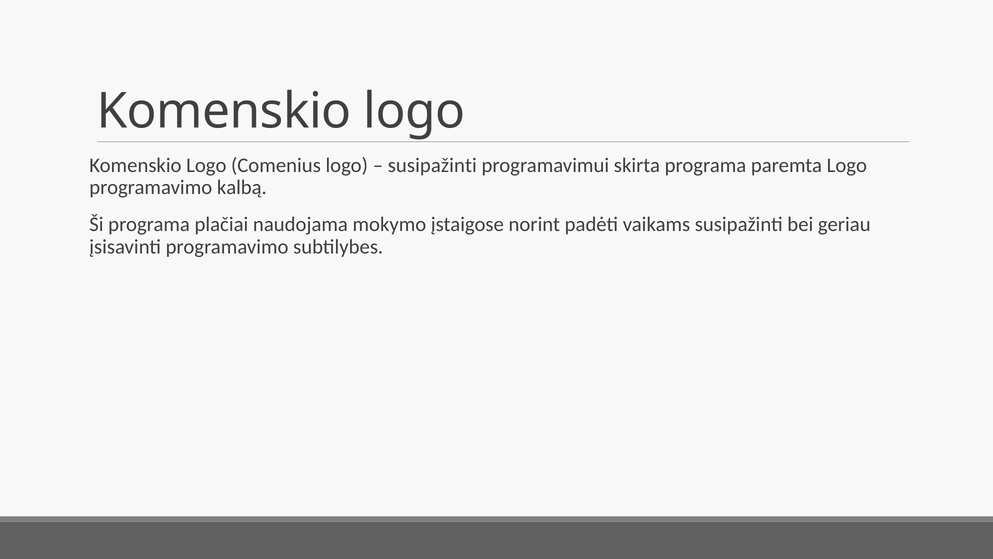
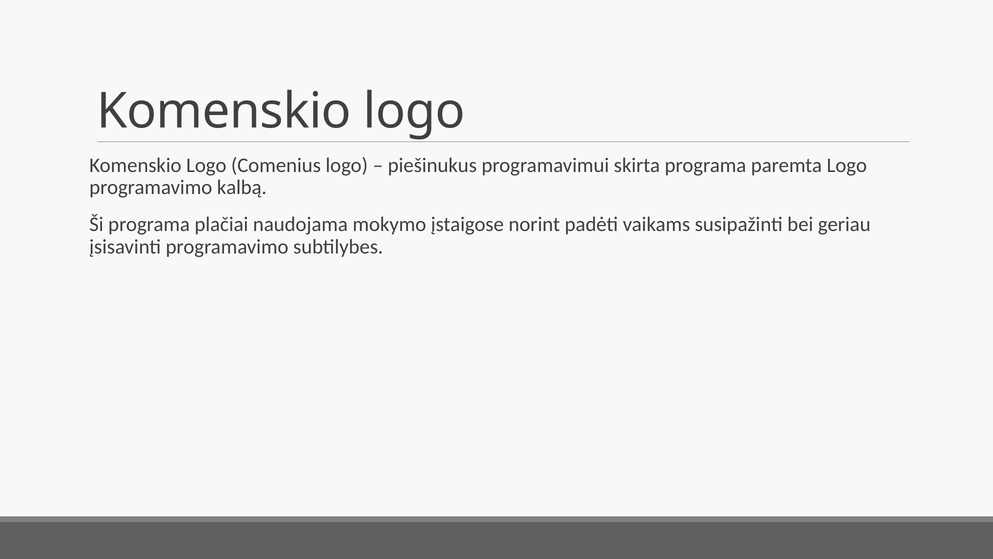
susipažinti at (432, 165): susipažinti -> piešinukus
